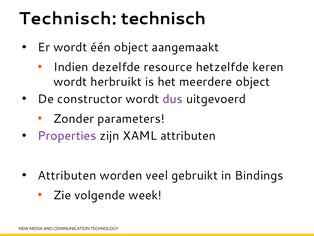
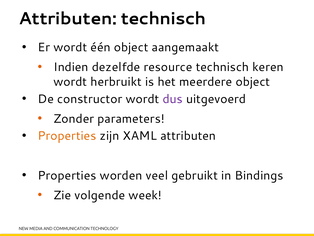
Technisch at (68, 18): Technisch -> Attributen
resource hetzelfde: hetzelfde -> technisch
Properties at (67, 136) colour: purple -> orange
Attributen at (67, 175): Attributen -> Properties
